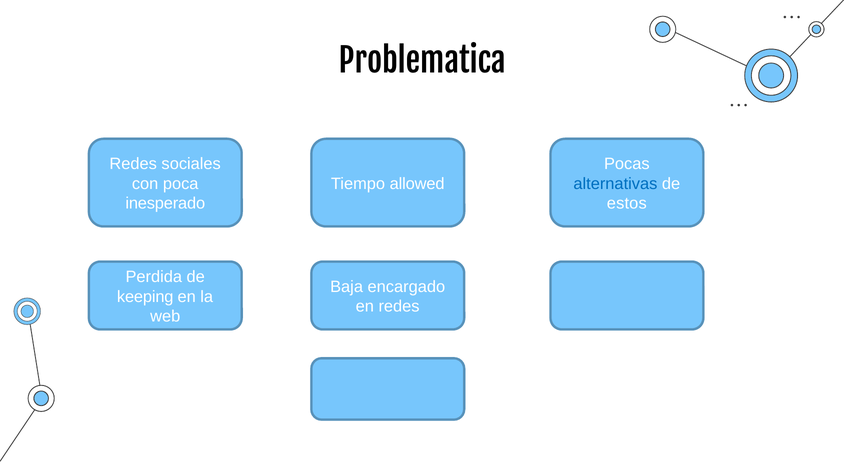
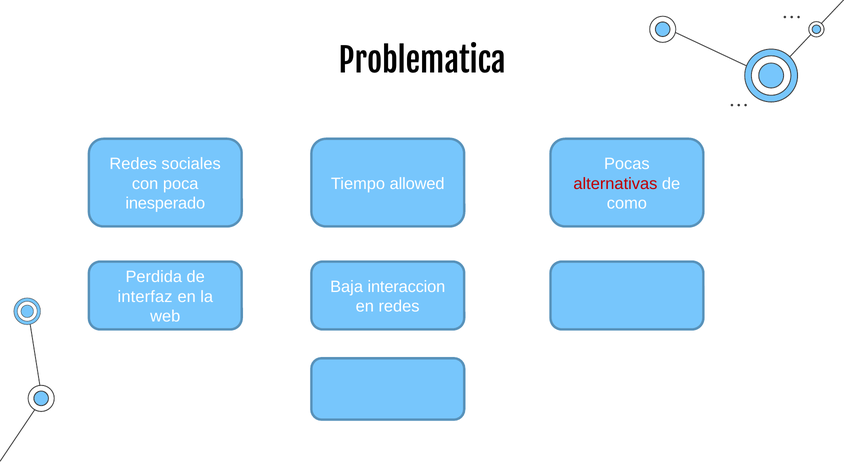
alternativas colour: blue -> red
estos: estos -> como
encargado: encargado -> interaccion
keeping: keeping -> interfaz
